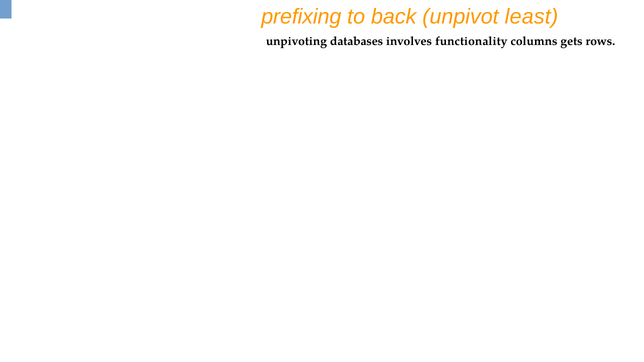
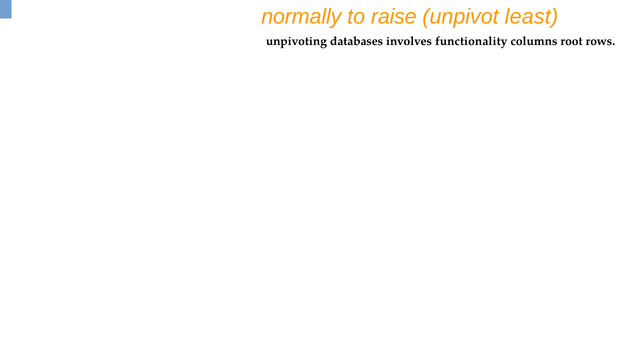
prefixing: prefixing -> normally
back: back -> raise
gets: gets -> root
